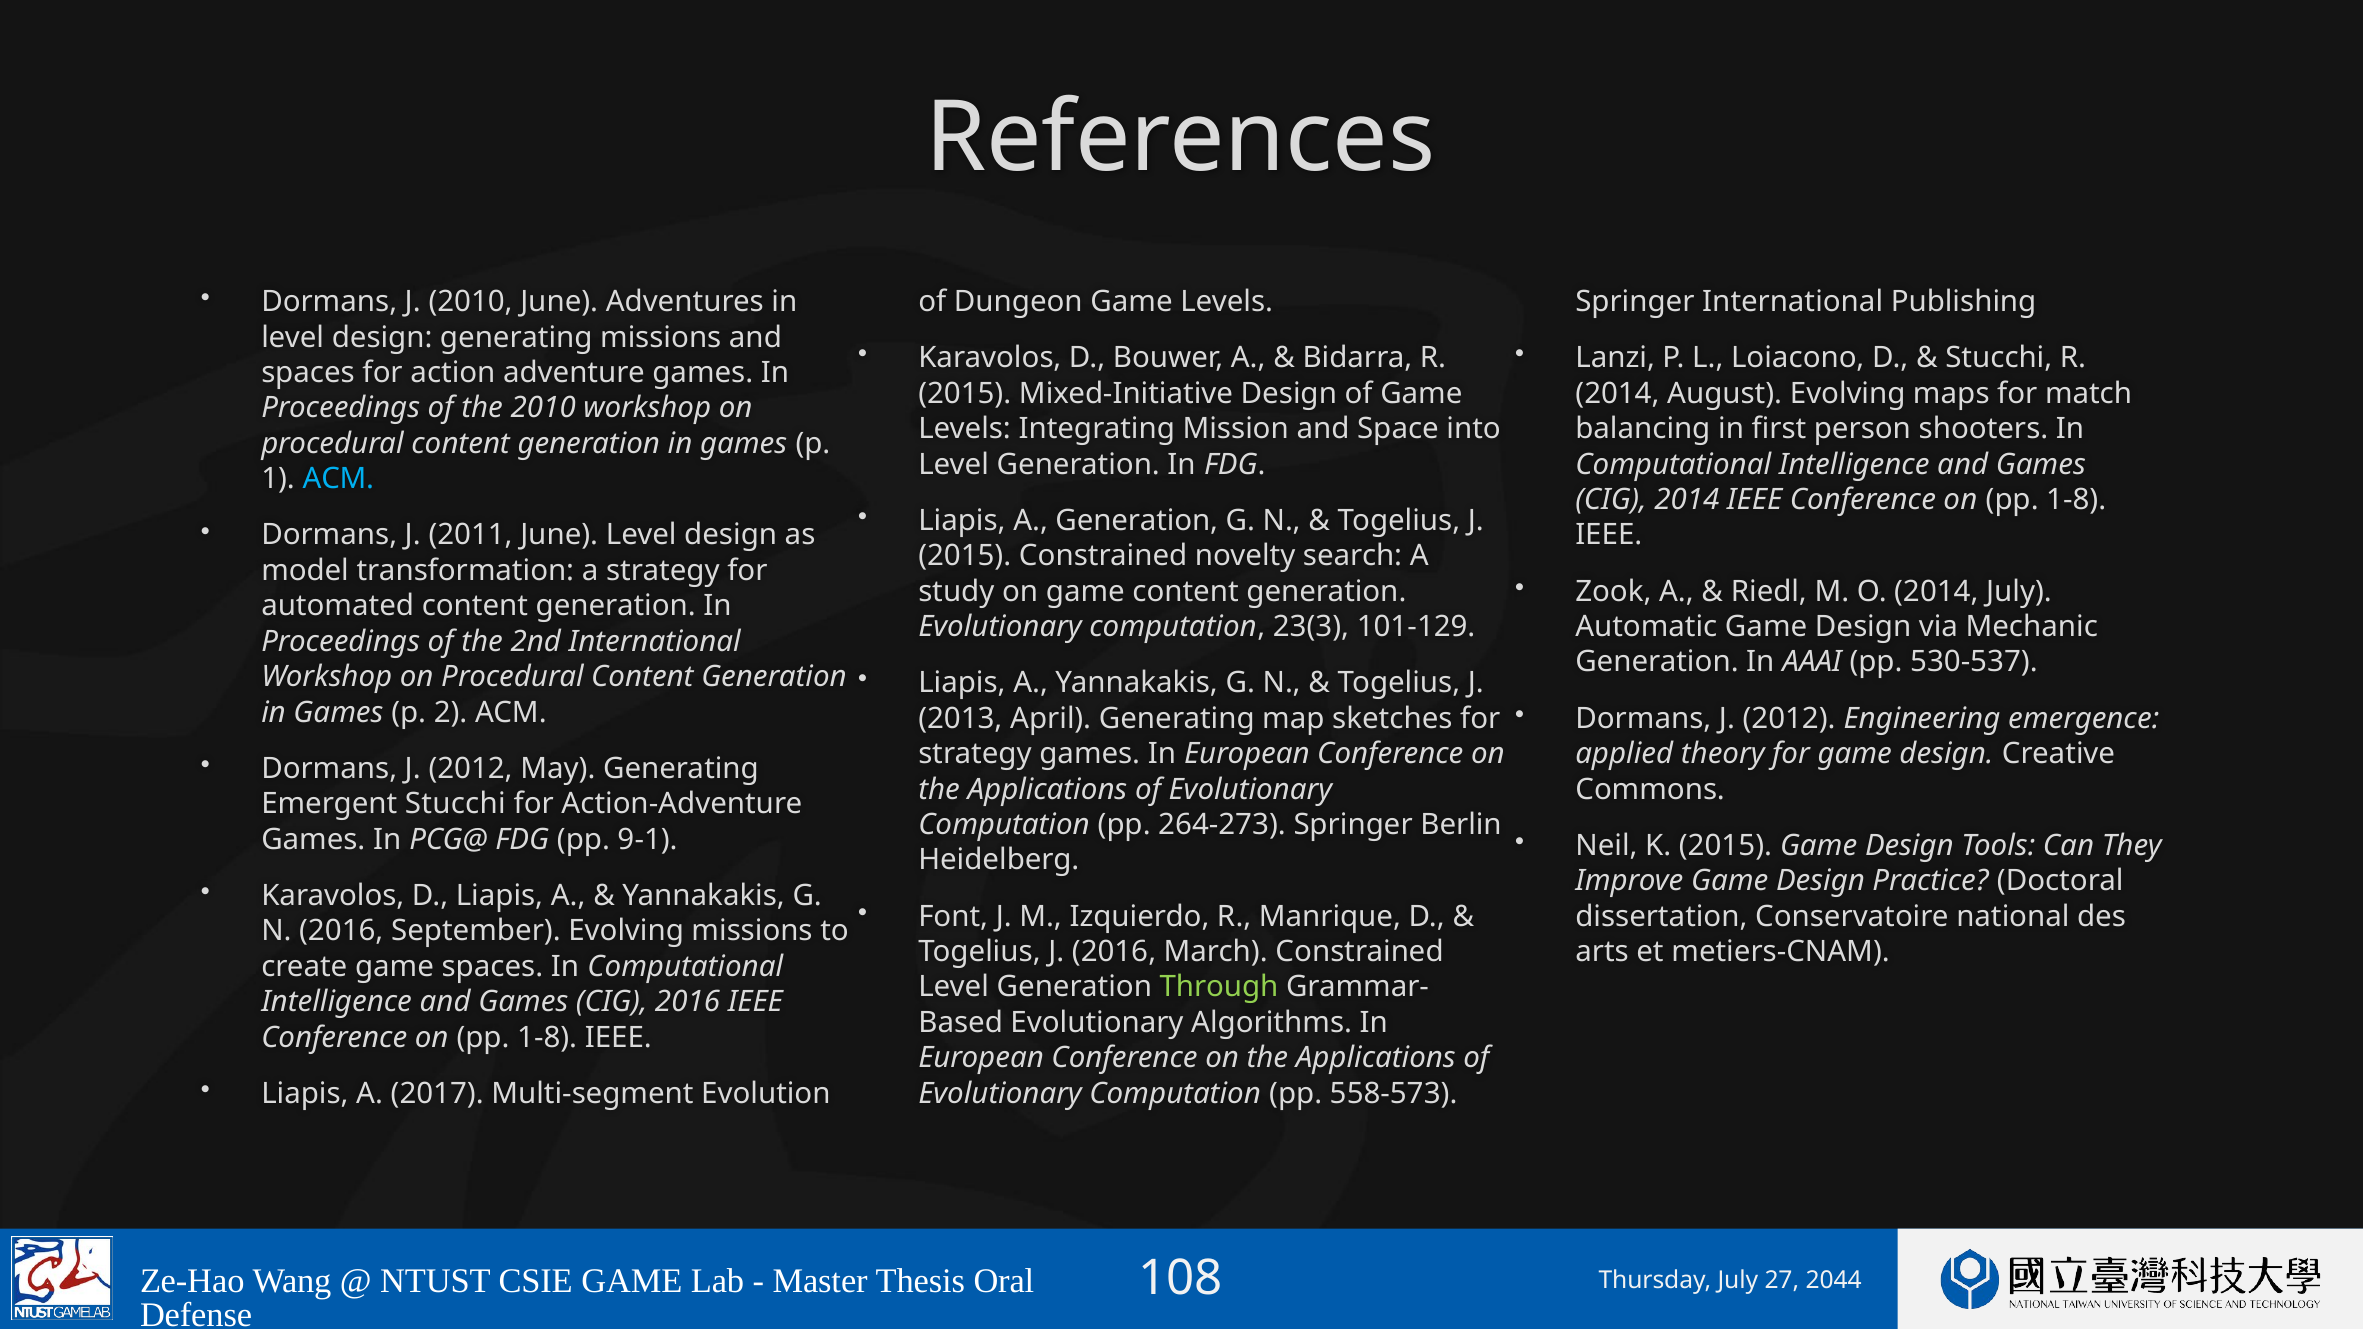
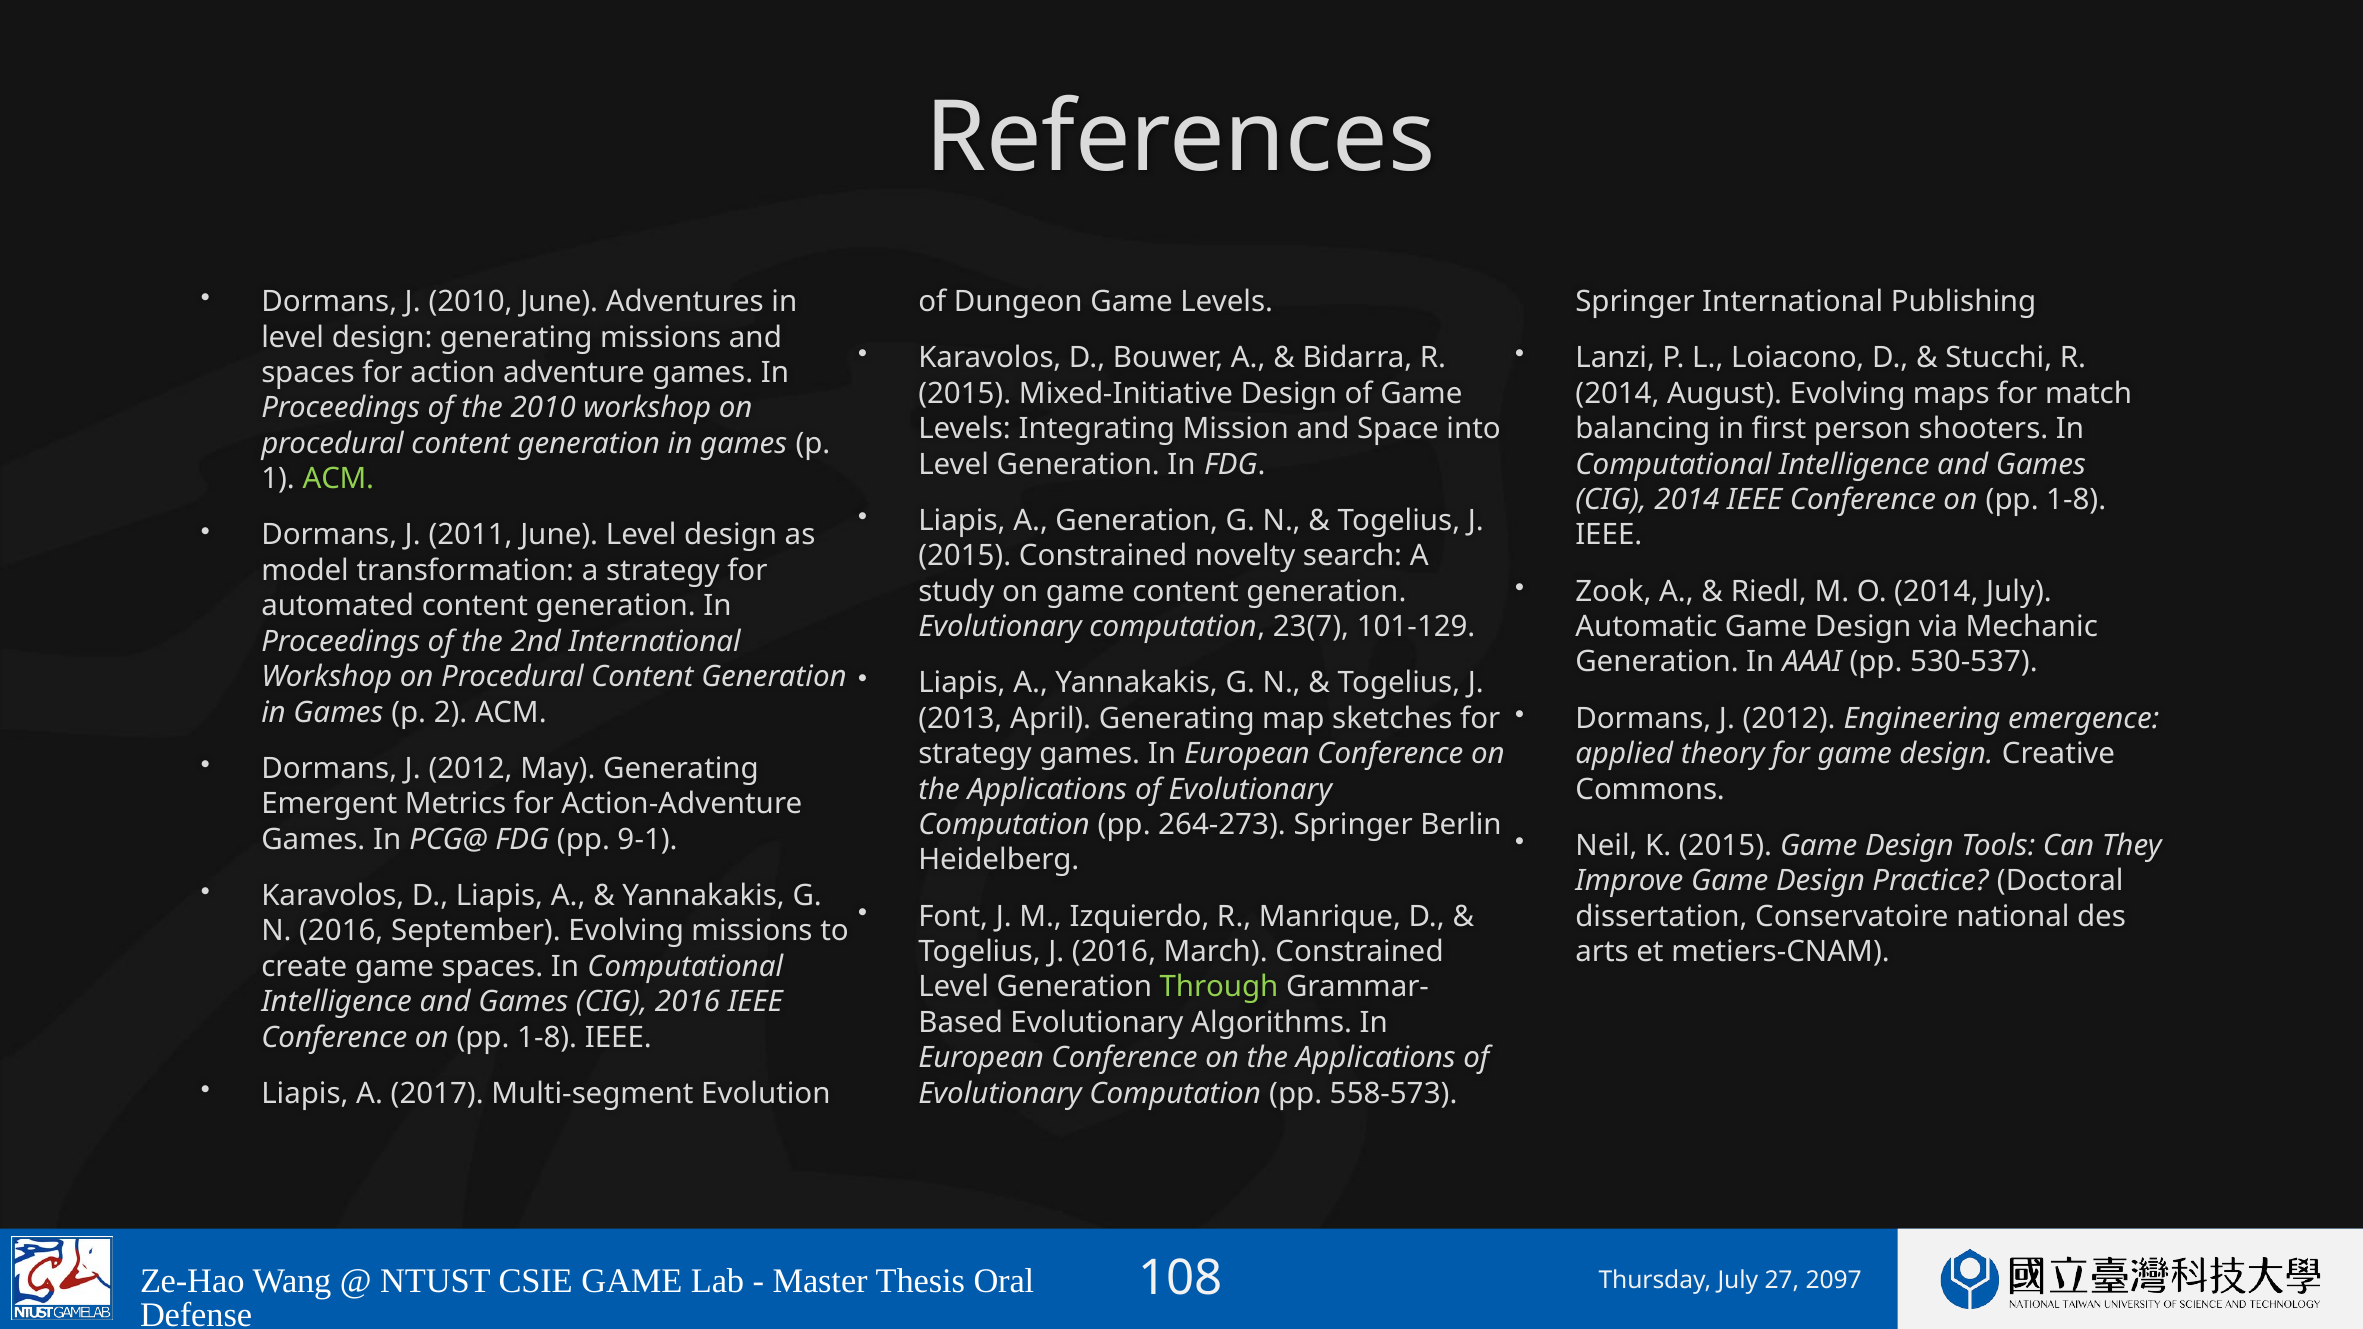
ACM at (338, 479) colour: light blue -> light green
23(3: 23(3 -> 23(7
Emergent Stucchi: Stucchi -> Metrics
2044: 2044 -> 2097
